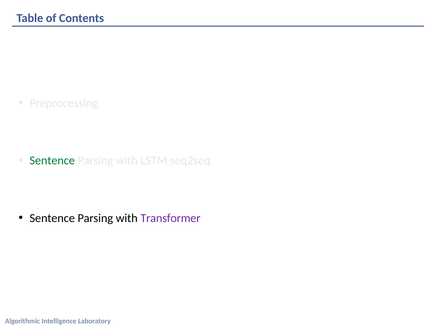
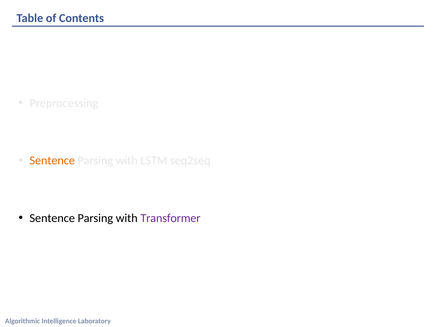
Sentence at (52, 161) colour: green -> orange
